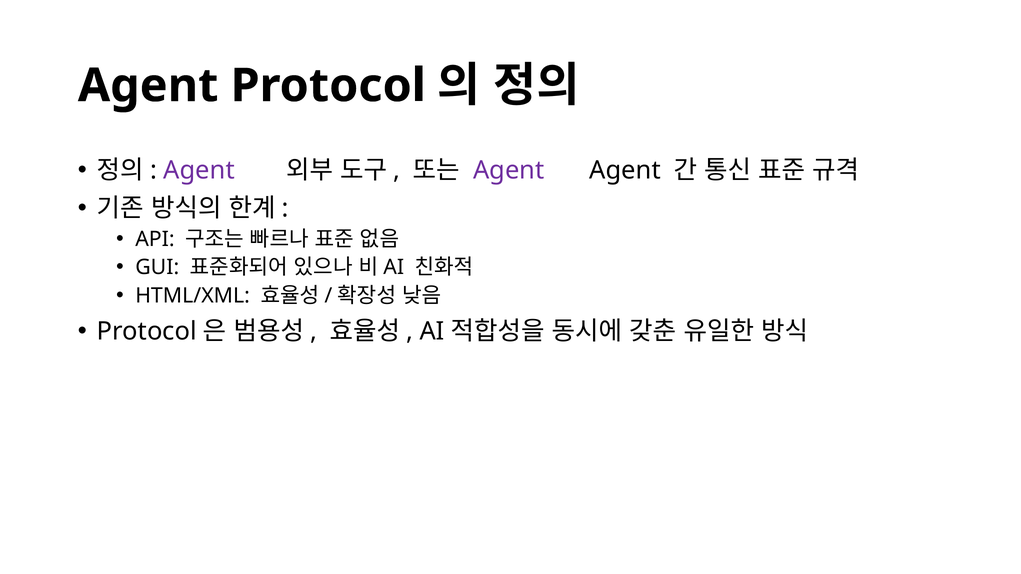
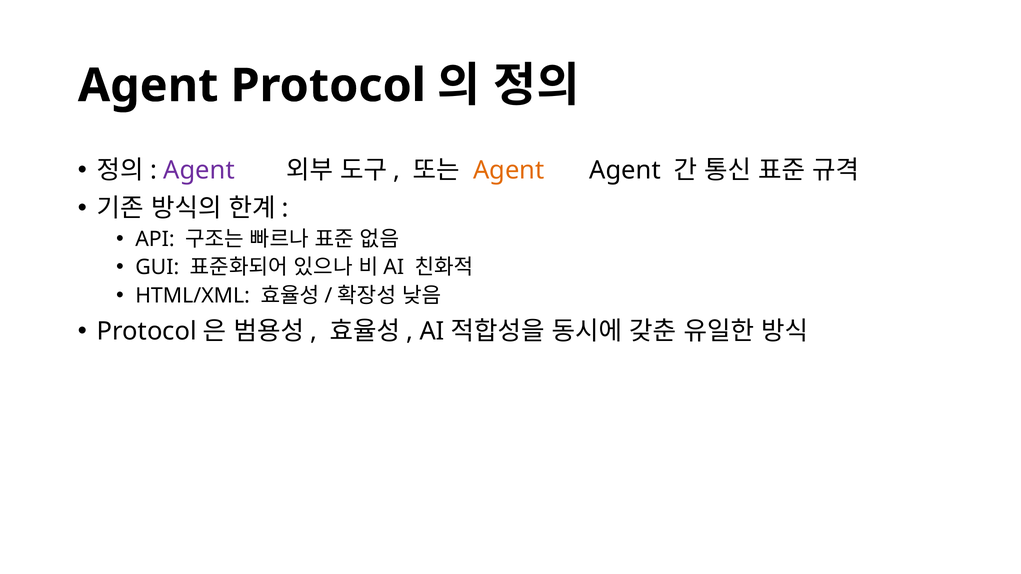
Agent at (509, 170) colour: purple -> orange
